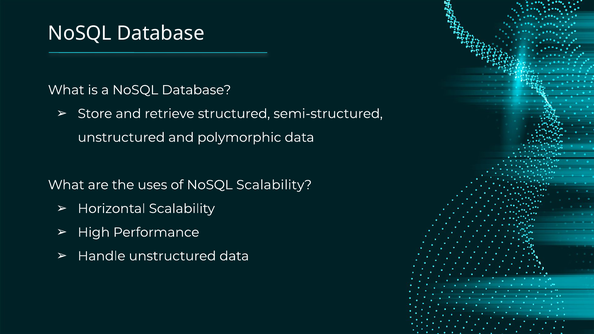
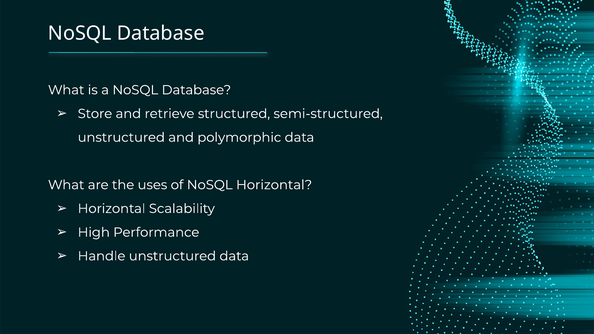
NoSQL Scalability: Scalability -> Horizontal
